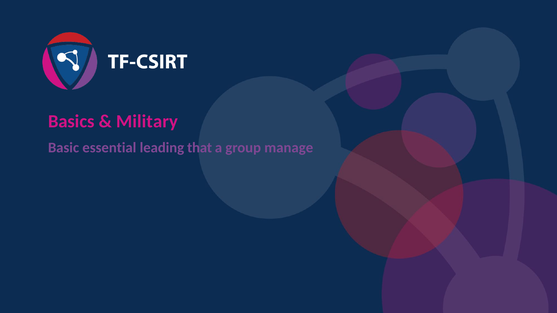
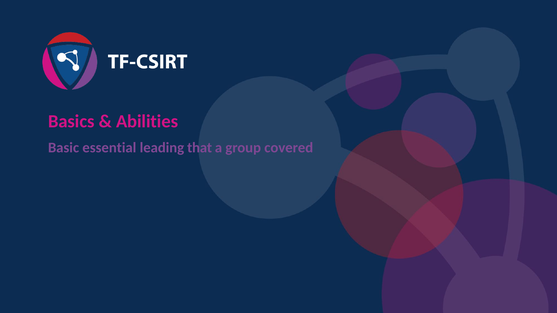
Military: Military -> Abilities
manage: manage -> covered
